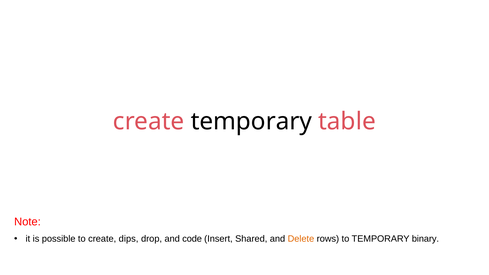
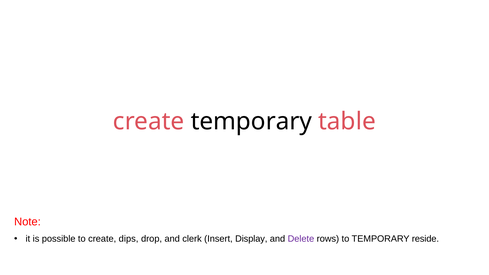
code: code -> clerk
Shared: Shared -> Display
Delete colour: orange -> purple
binary: binary -> reside
